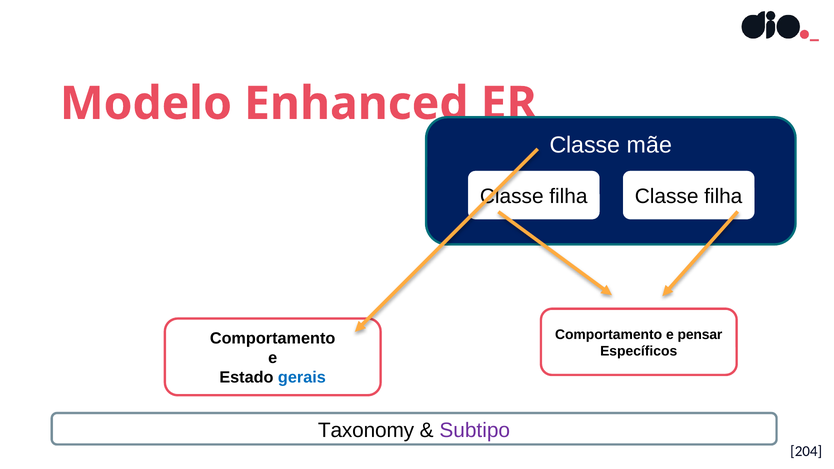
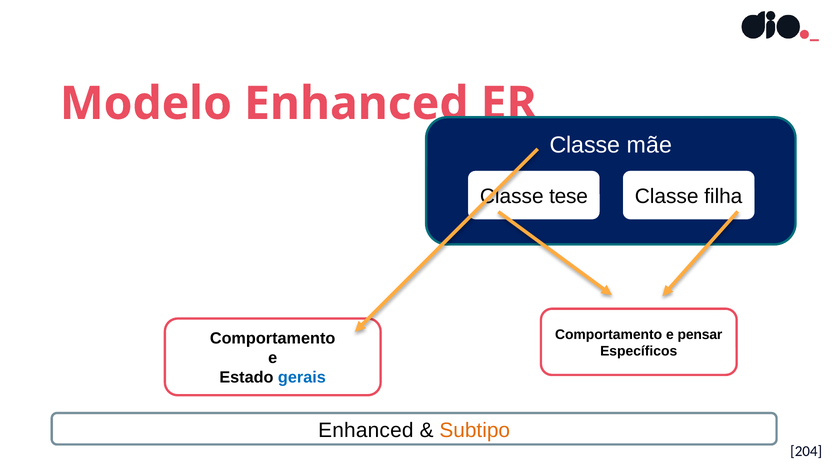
filha at (568, 197): filha -> tese
Taxonomy at (366, 430): Taxonomy -> Enhanced
Subtipo colour: purple -> orange
